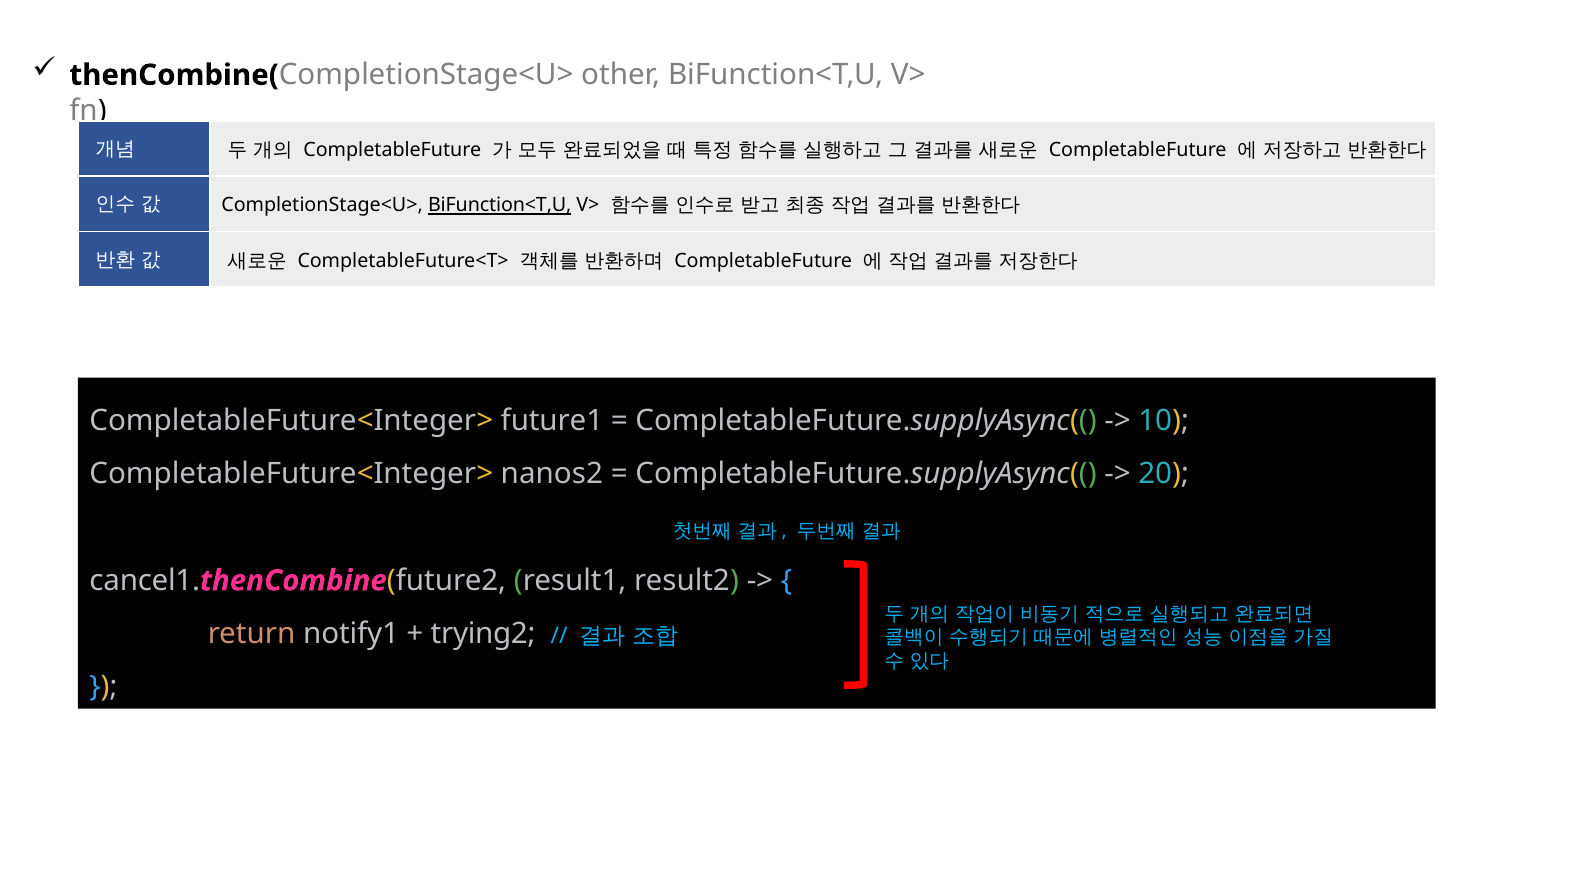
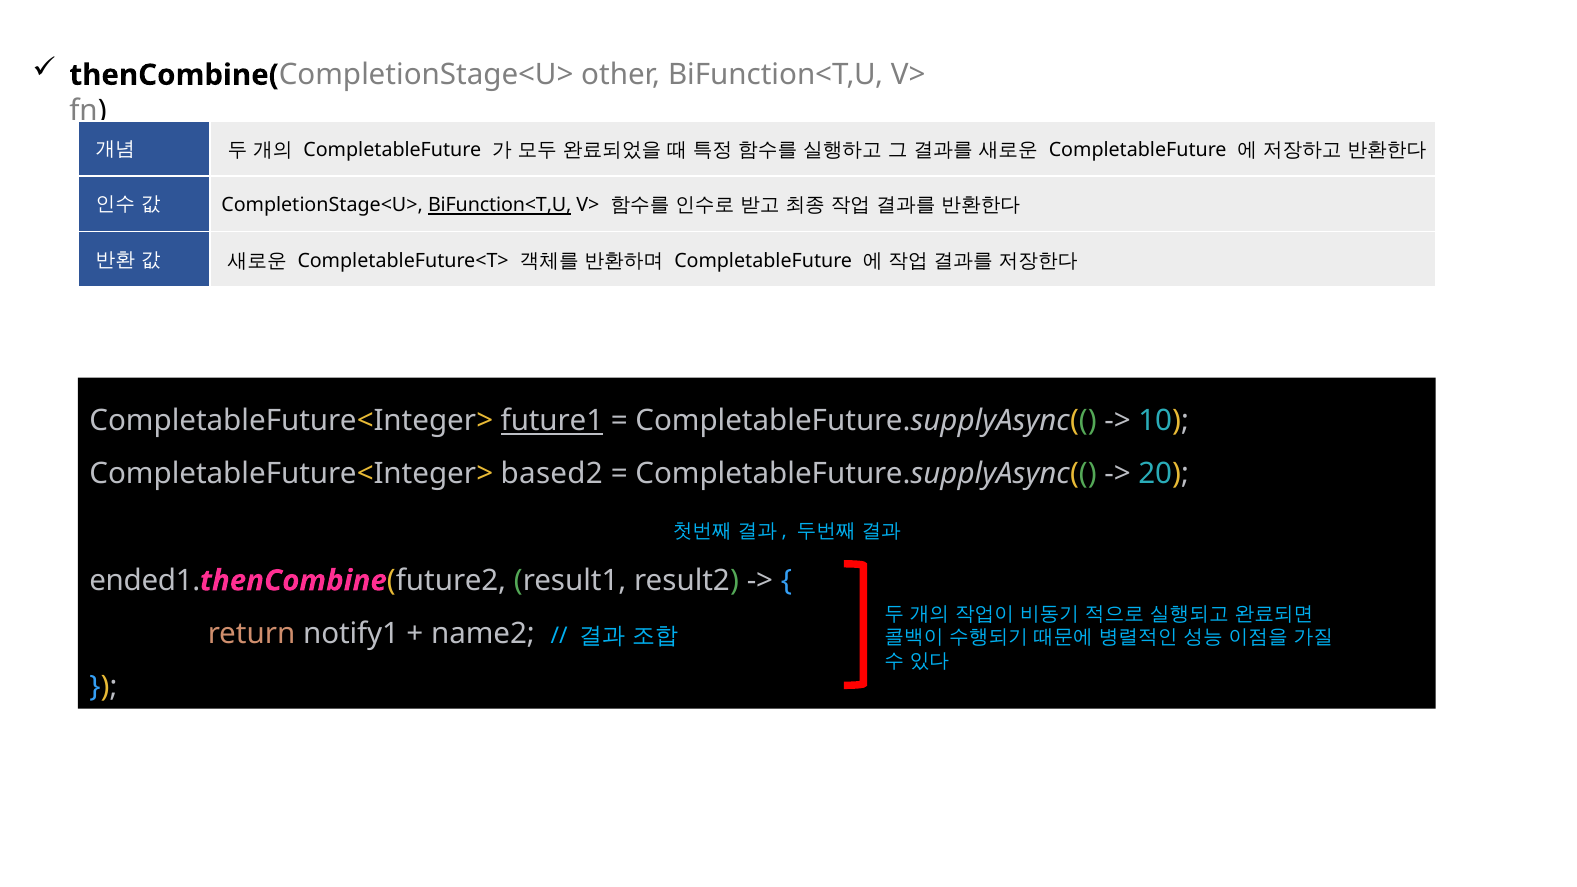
future1 underline: none -> present
nanos2: nanos2 -> based2
cancel1: cancel1 -> ended1
trying2: trying2 -> name2
